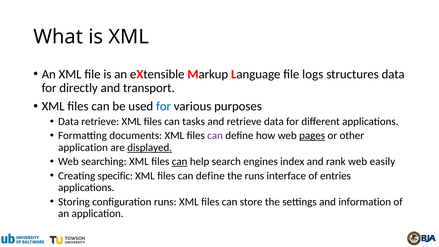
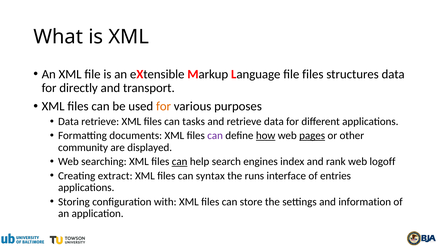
file logs: logs -> files
for at (164, 106) colour: blue -> orange
how underline: none -> present
application at (83, 147): application -> community
displayed underline: present -> none
easily: easily -> logoff
specific: specific -> extract
define at (210, 176): define -> syntax
configuration runs: runs -> with
